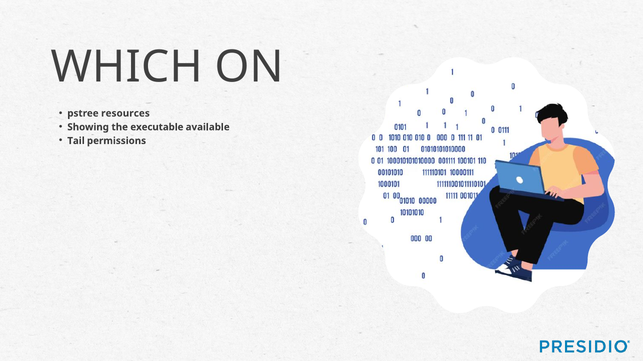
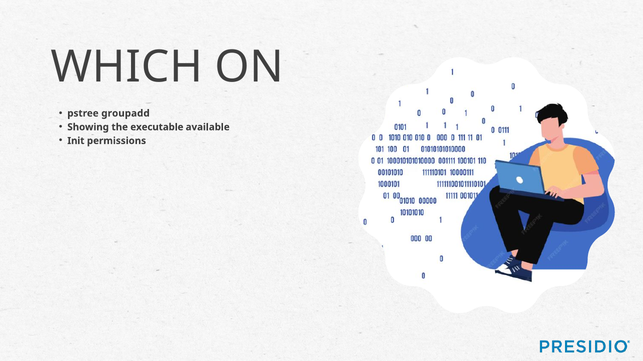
resources: resources -> groupadd
Tail: Tail -> Init
